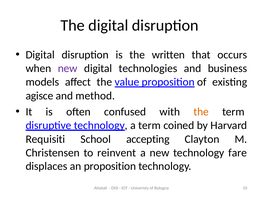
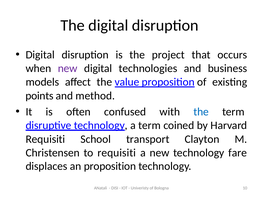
written: written -> project
agisce: agisce -> points
the at (201, 112) colour: orange -> blue
accepting: accepting -> transport
to reinvent: reinvent -> requisiti
